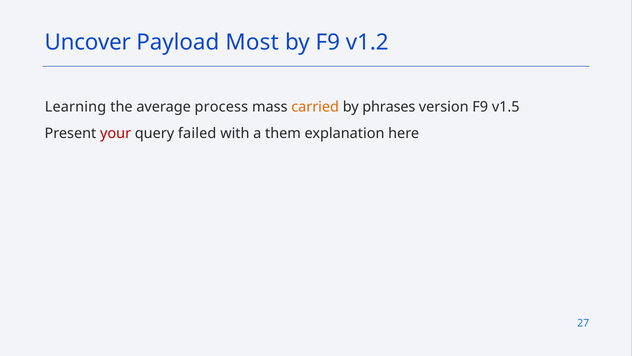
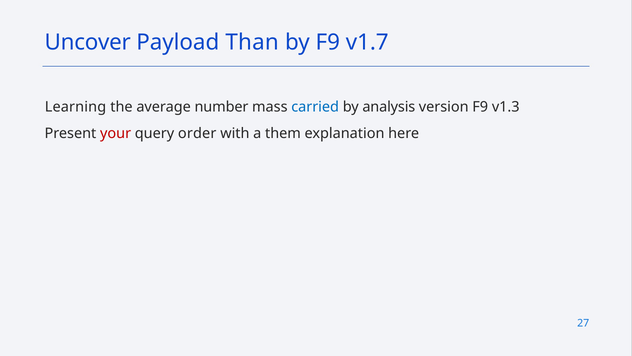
Most: Most -> Than
v1.2: v1.2 -> v1.7
process: process -> number
carried colour: orange -> blue
phrases: phrases -> analysis
v1.5: v1.5 -> v1.3
failed: failed -> order
